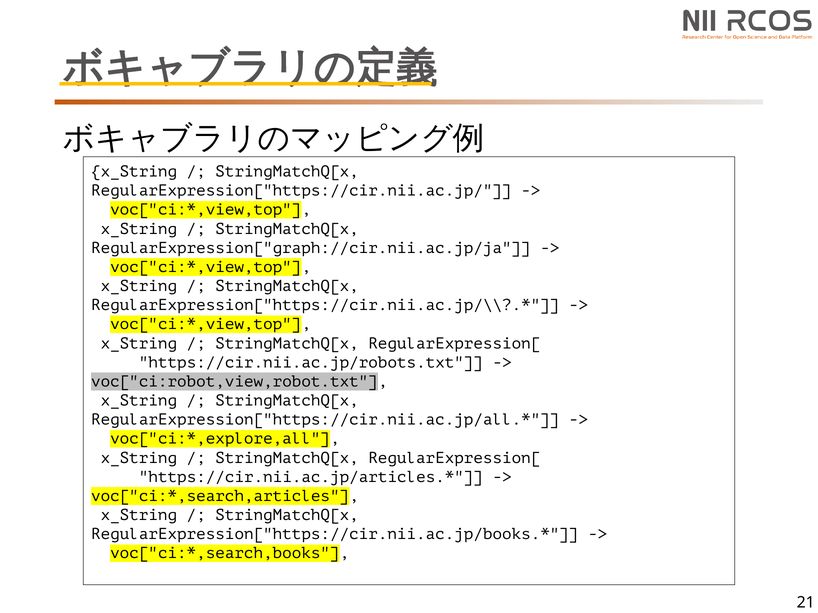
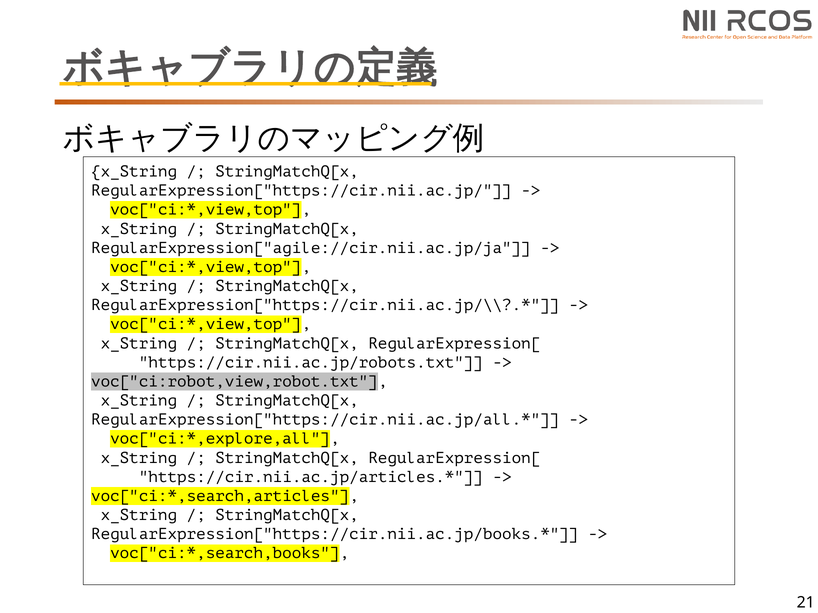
RegularExpression["graph://cir.nii.ac.jp/ja: RegularExpression["graph://cir.nii.ac.jp/ja -> RegularExpression["agile://cir.nii.ac.jp/ja
